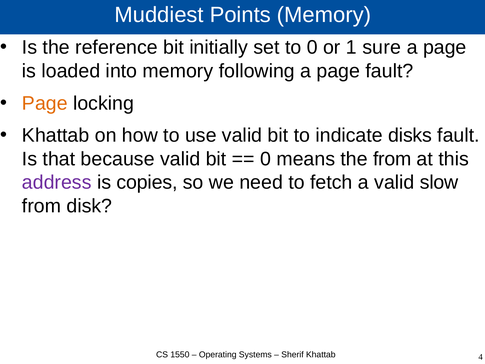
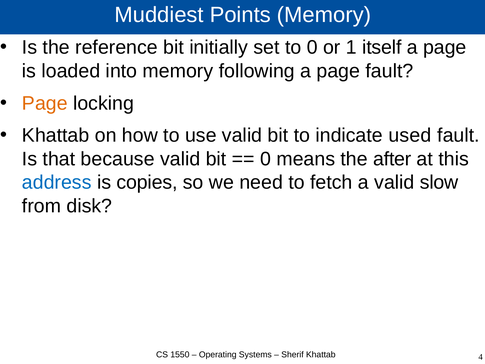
sure: sure -> itself
disks: disks -> used
the from: from -> after
address colour: purple -> blue
